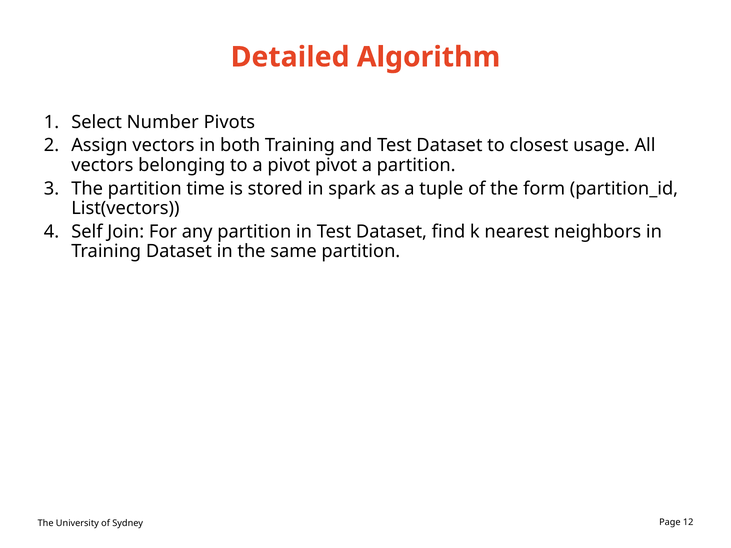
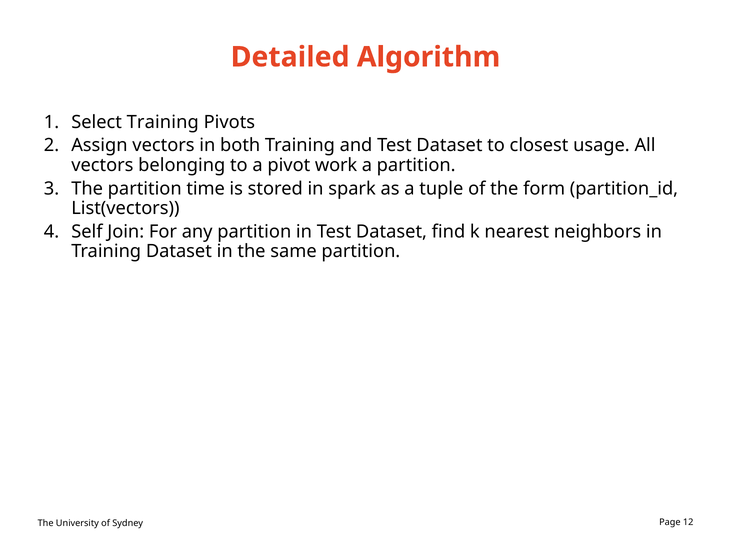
Select Number: Number -> Training
pivot pivot: pivot -> work
